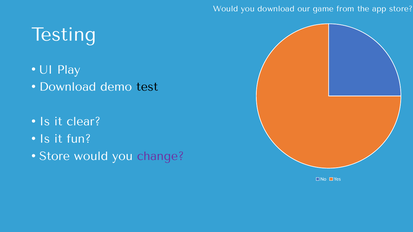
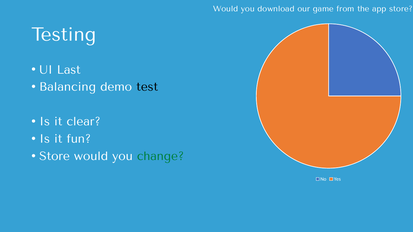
Play: Play -> Last
Download at (68, 87): Download -> Balancing
change colour: purple -> green
